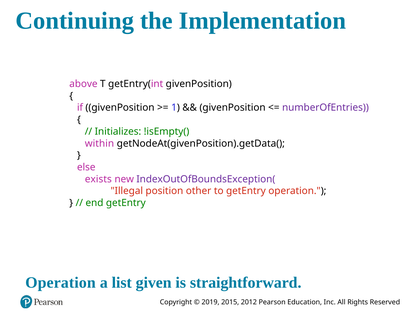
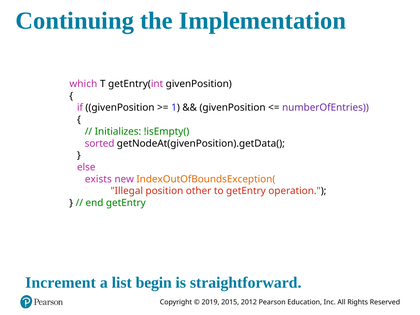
above: above -> which
within: within -> sorted
IndexOutOfBoundsException( colour: purple -> orange
Operation at (60, 283): Operation -> Increment
given: given -> begin
